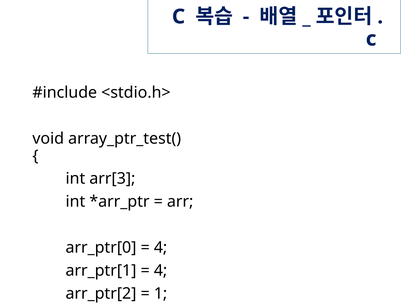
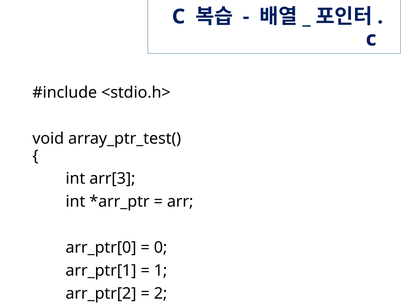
4 at (161, 248): 4 -> 0
4 at (161, 271): 4 -> 1
1: 1 -> 2
